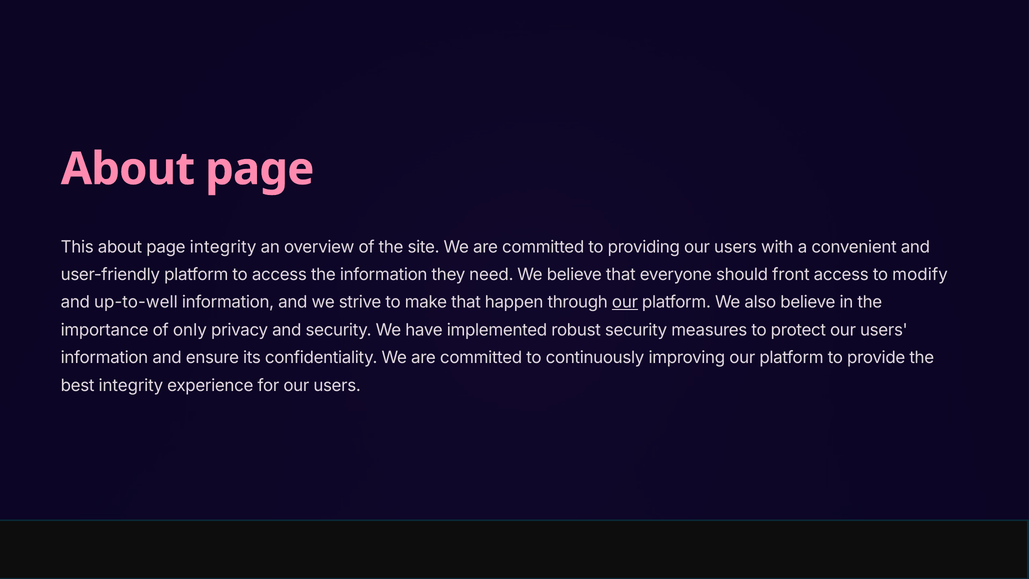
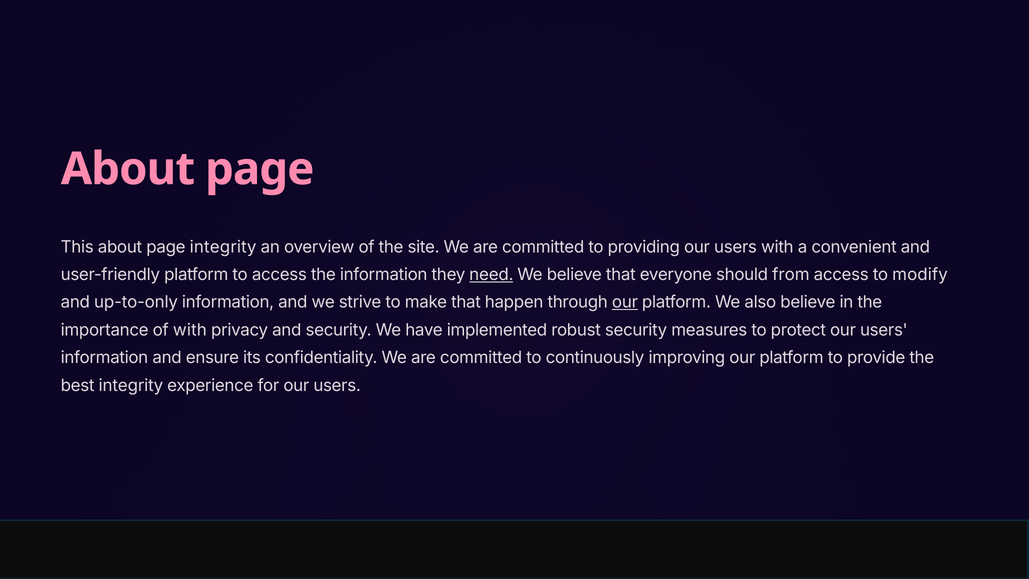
need underline: none -> present
front: front -> from
up-to-well: up-to-well -> up-to-only
of only: only -> with
